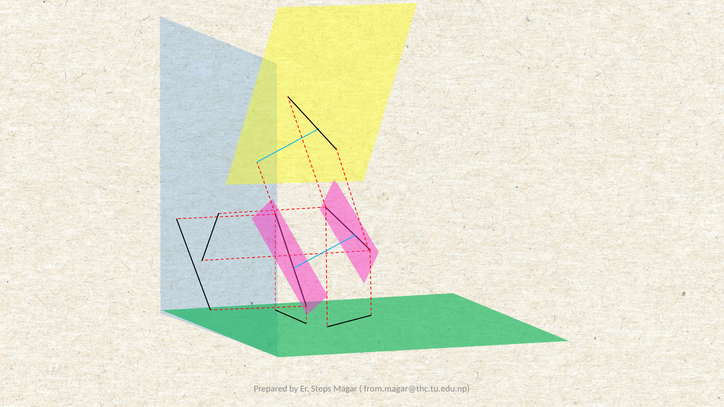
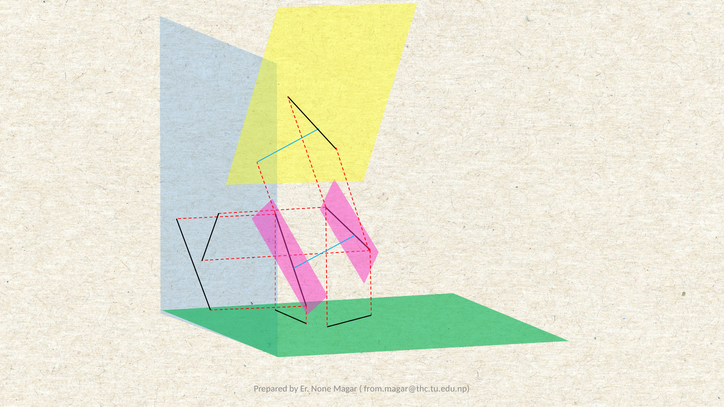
Steps: Steps -> None
